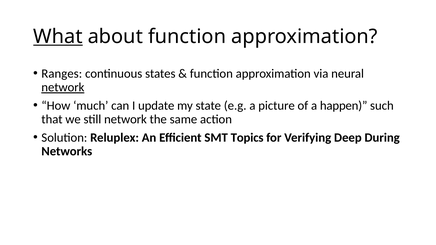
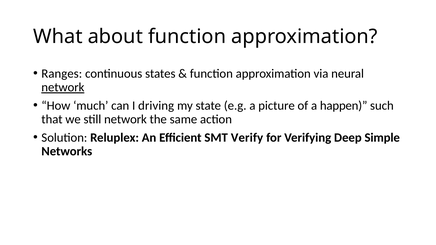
What underline: present -> none
update: update -> driving
Topics: Topics -> Verify
During: During -> Simple
